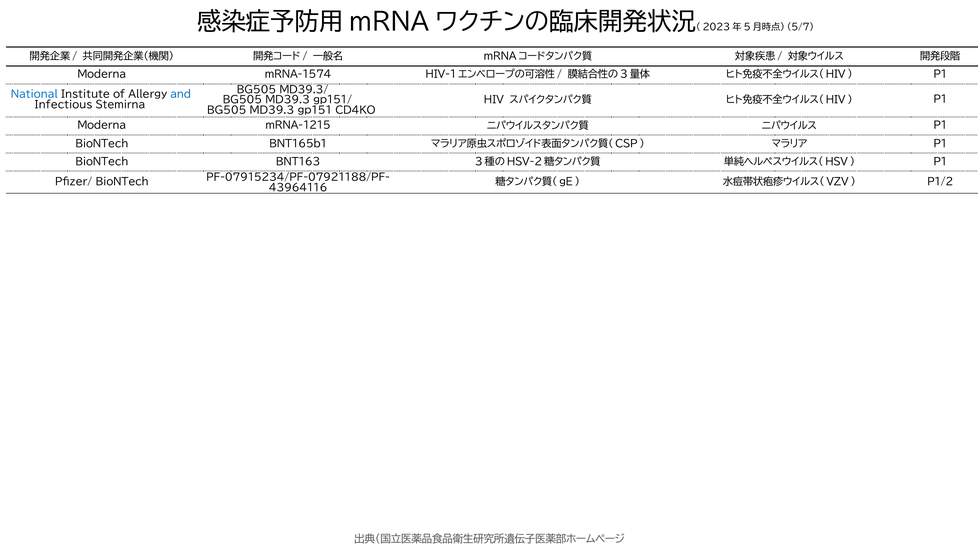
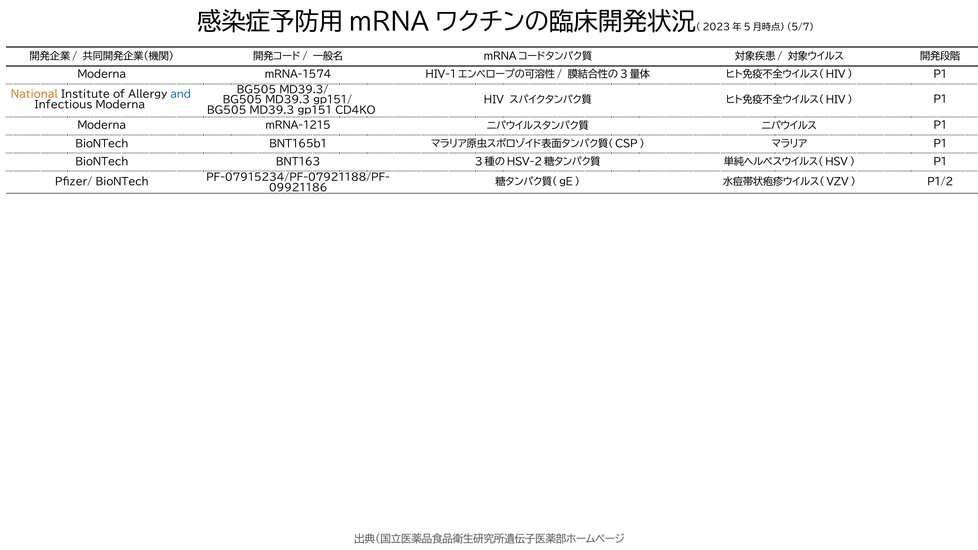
National colour: blue -> orange
Infectious Stemirna: Stemirna -> Moderna
43964116: 43964116 -> 09921186
